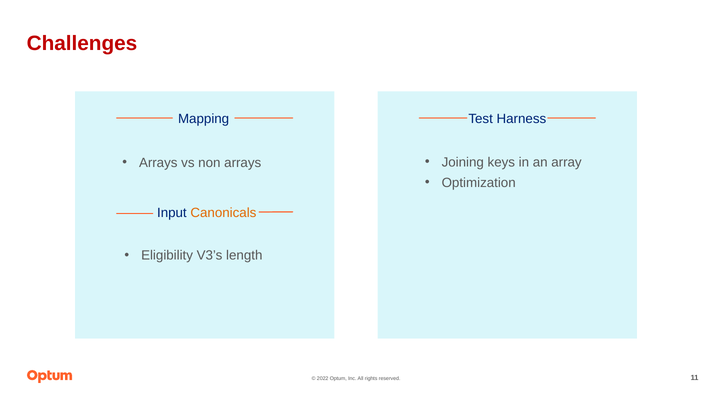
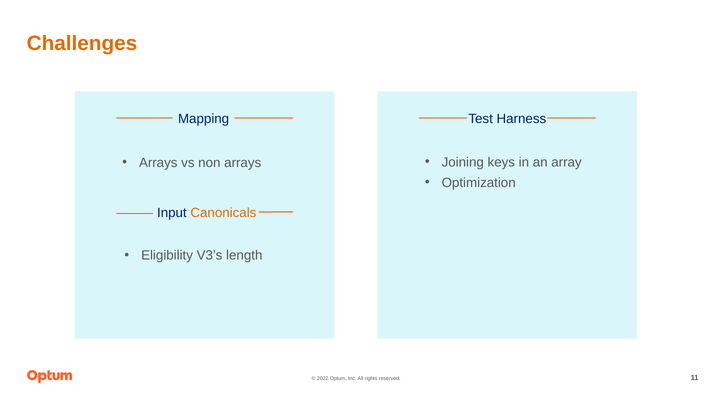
Challenges colour: red -> orange
